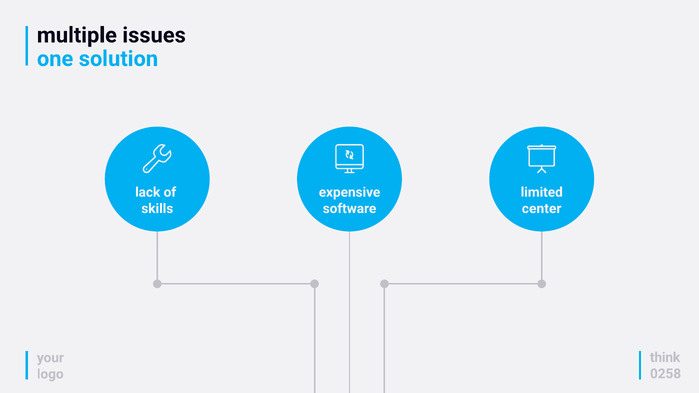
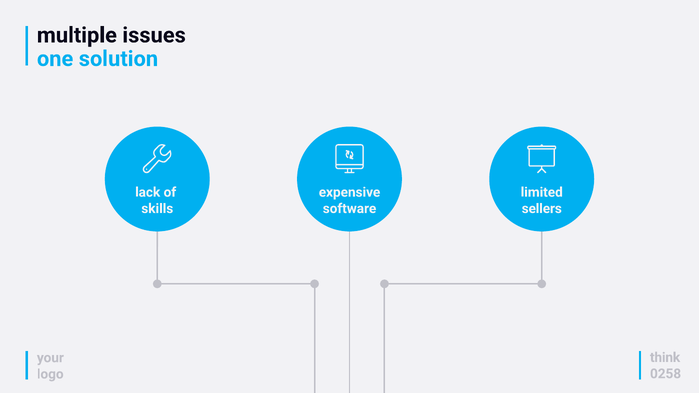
center: center -> sellers
